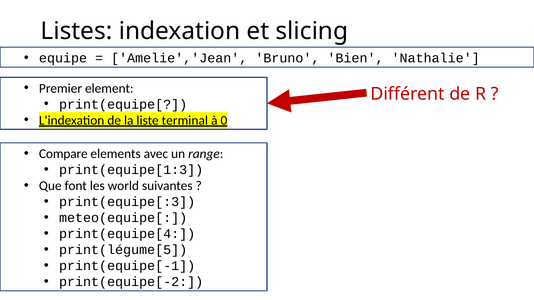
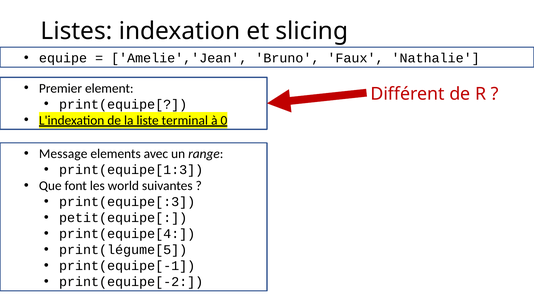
Bien: Bien -> Faux
Compare: Compare -> Message
meteo(equipe[: meteo(equipe[ -> petit(equipe[
